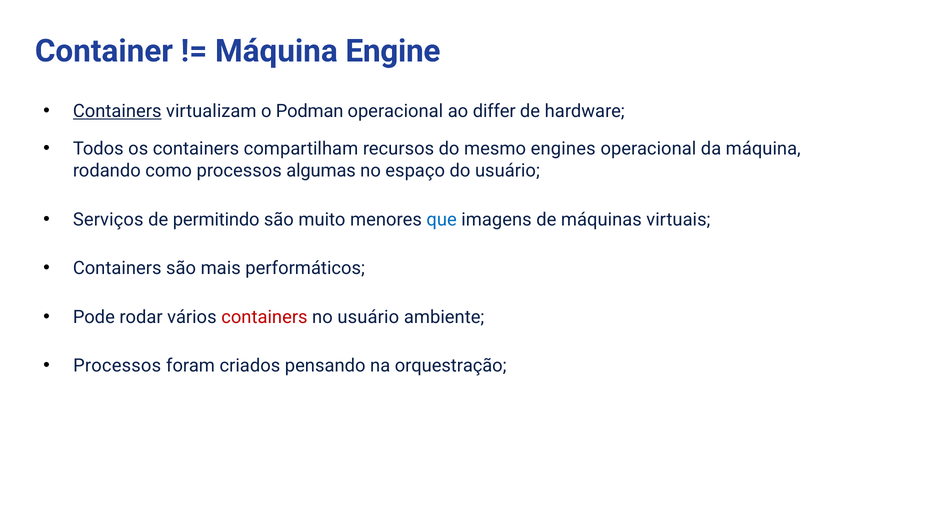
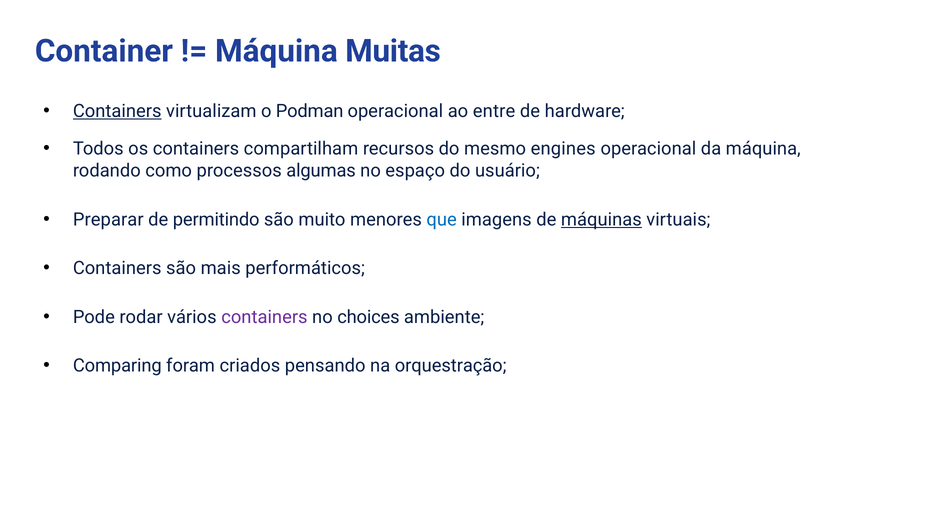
Engine: Engine -> Muitas
differ: differ -> entre
Serviços: Serviços -> Preparar
máquinas underline: none -> present
containers at (264, 317) colour: red -> purple
no usuário: usuário -> choices
Processos at (117, 366): Processos -> Comparing
